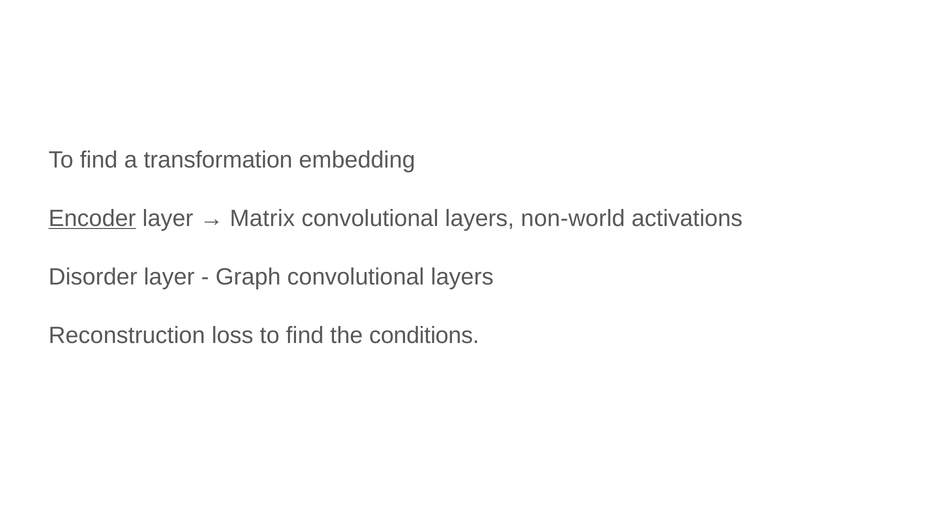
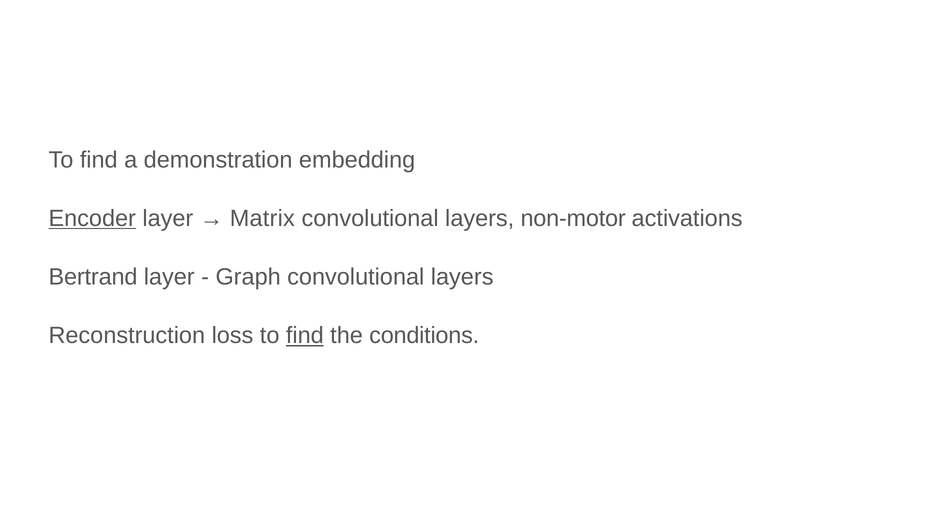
transformation: transformation -> demonstration
non-world: non-world -> non-motor
Disorder: Disorder -> Bertrand
find at (305, 335) underline: none -> present
